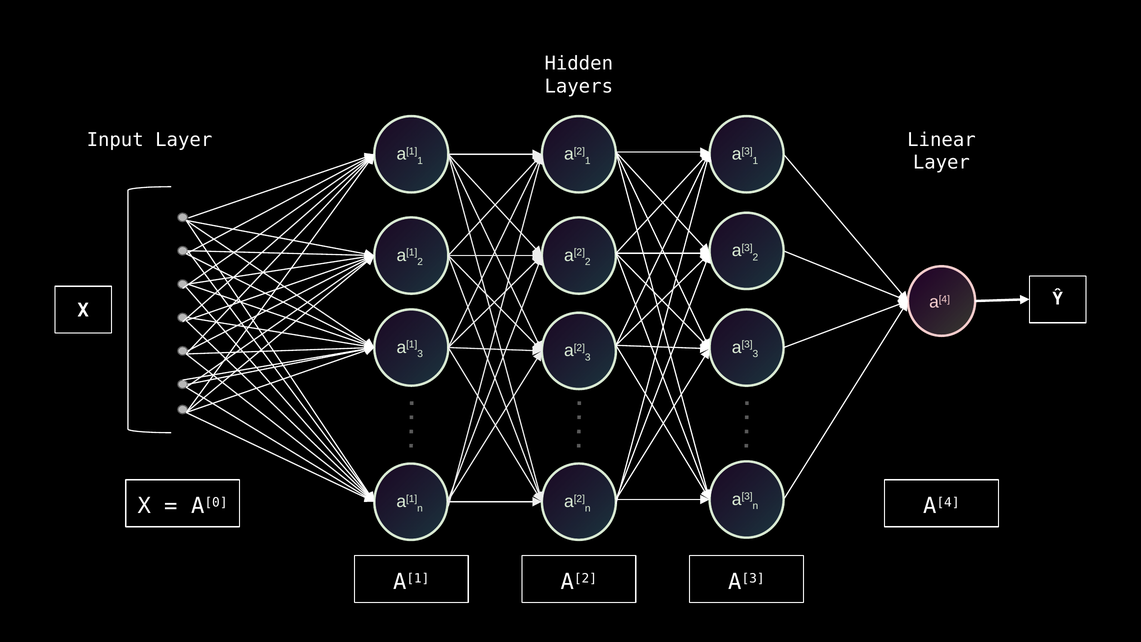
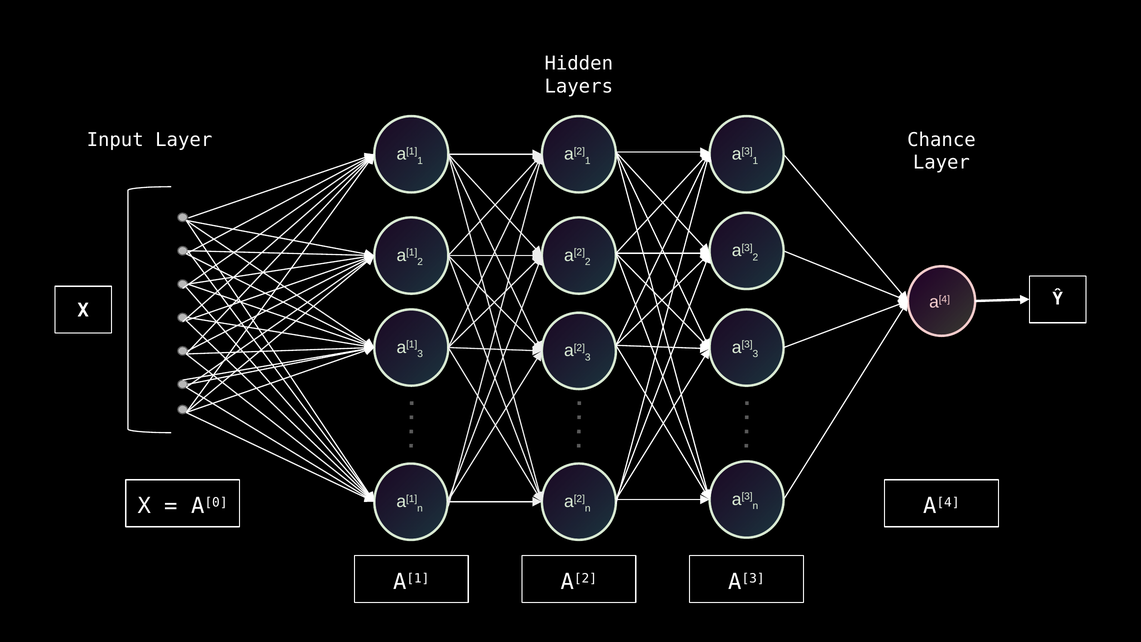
Linear: Linear -> Chance
